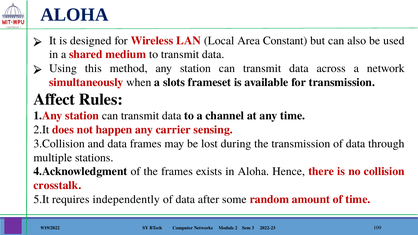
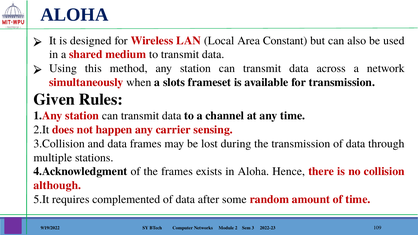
Affect: Affect -> Given
crosstalk: crosstalk -> although
independently: independently -> complemented
